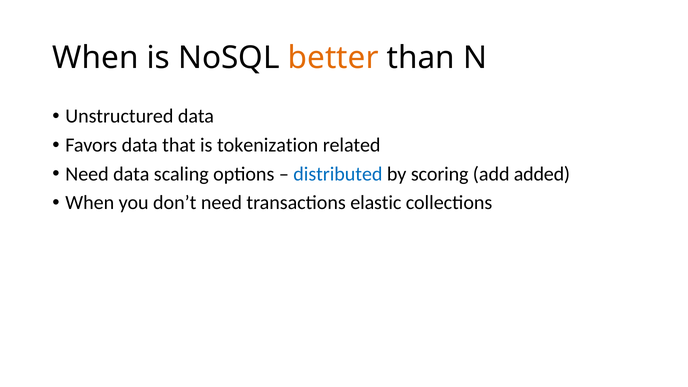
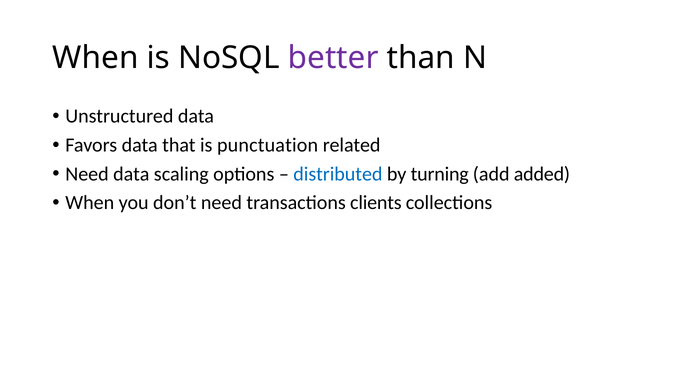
better colour: orange -> purple
tokenization: tokenization -> punctuation
scoring: scoring -> turning
elastic: elastic -> clients
